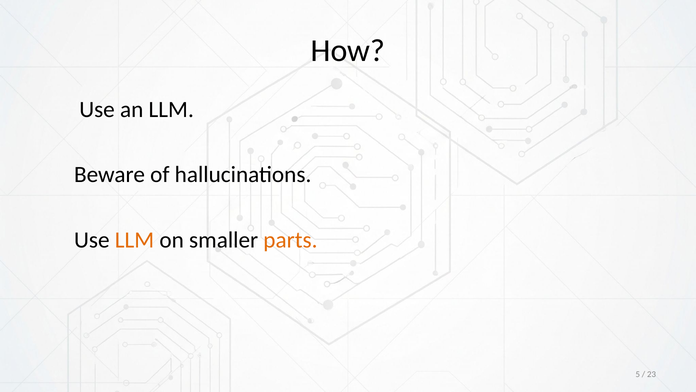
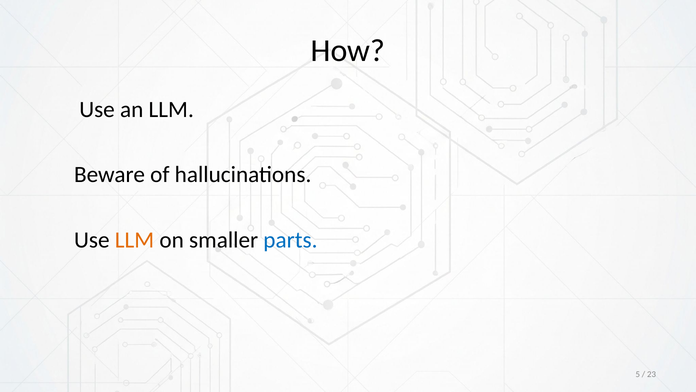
parts colour: orange -> blue
